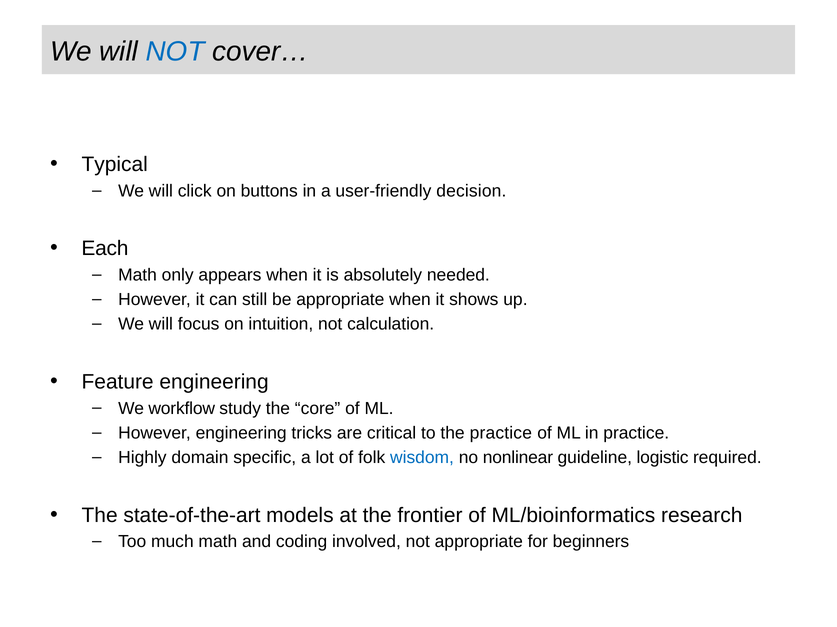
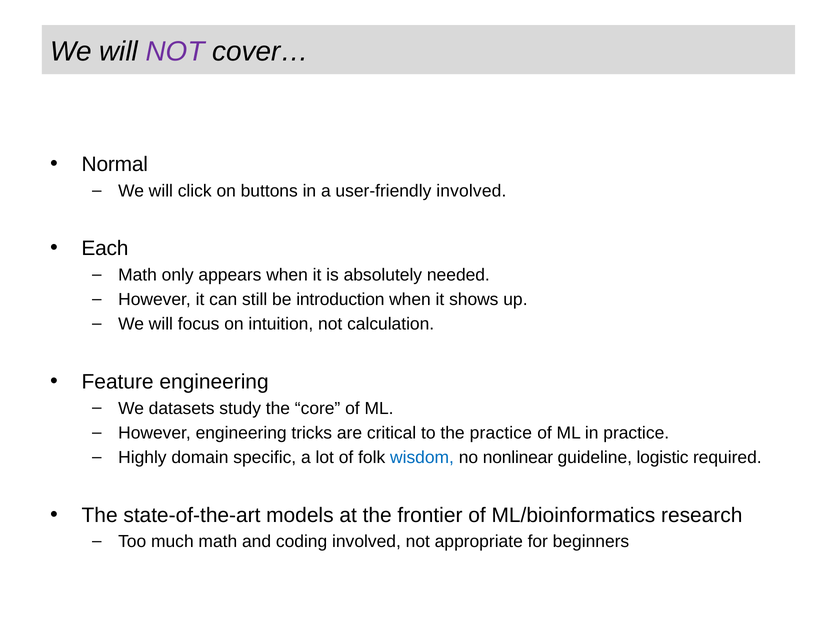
NOT at (175, 52) colour: blue -> purple
Typical: Typical -> Normal
user-friendly decision: decision -> involved
be appropriate: appropriate -> introduction
workflow: workflow -> datasets
